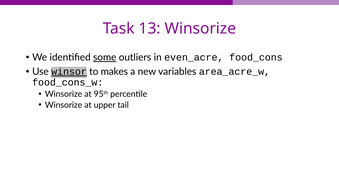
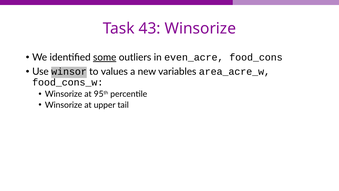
13: 13 -> 43
winsor underline: present -> none
makes: makes -> values
